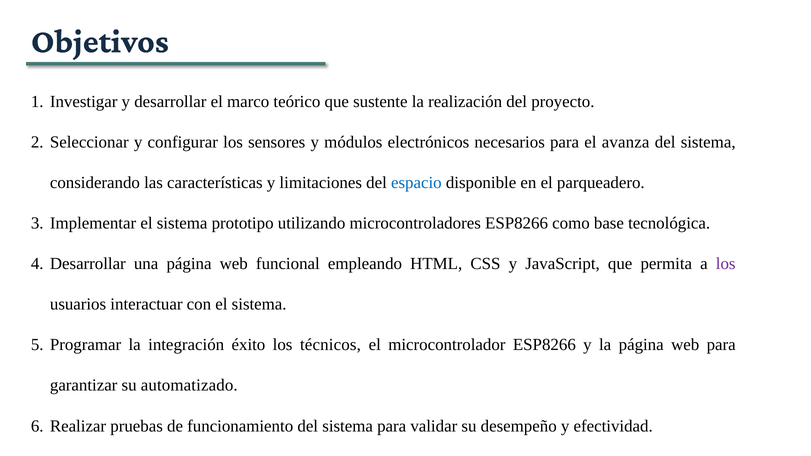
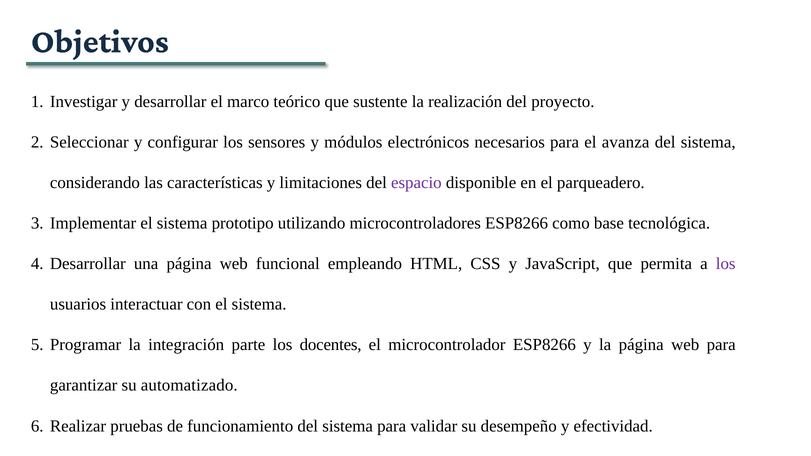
espacio colour: blue -> purple
éxito: éxito -> parte
técnicos: técnicos -> docentes
